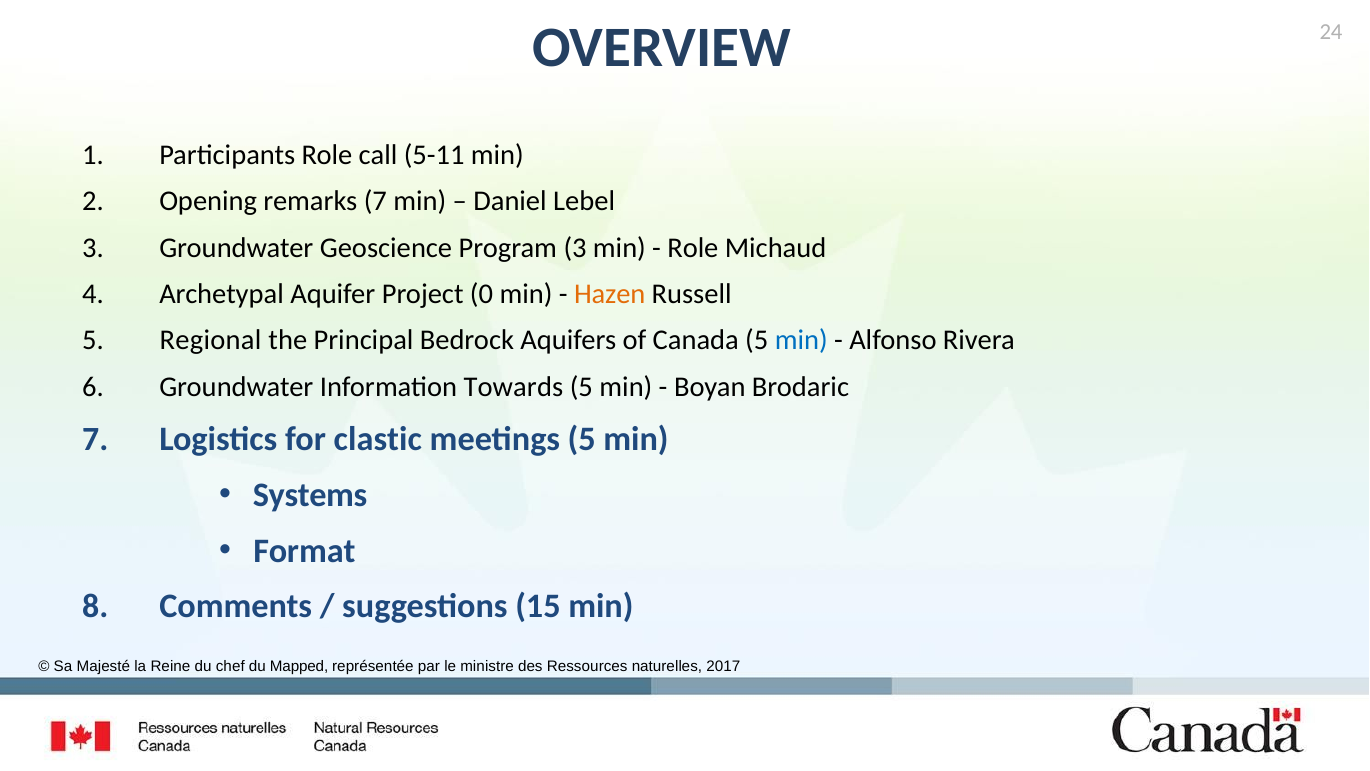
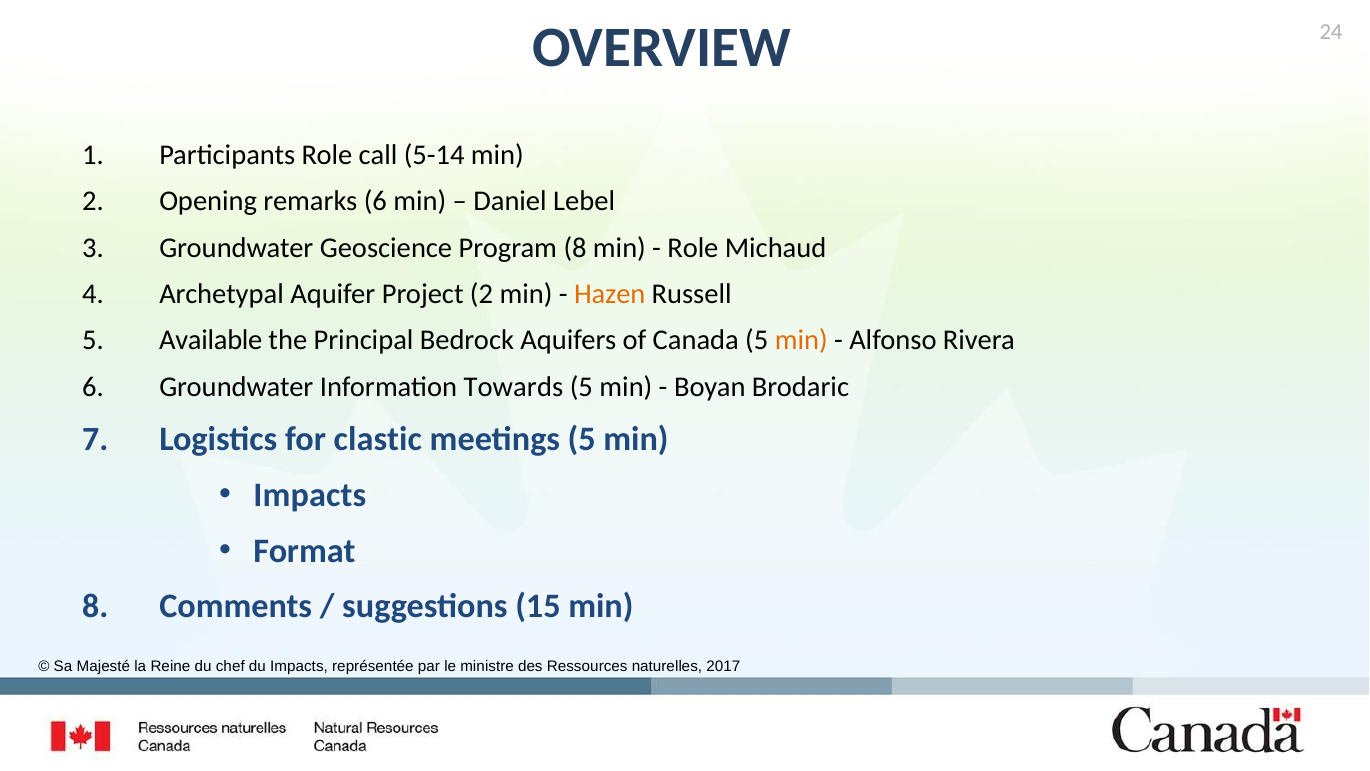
5-11: 5-11 -> 5-14
remarks 7: 7 -> 6
Program 3: 3 -> 8
Project 0: 0 -> 2
Regional: Regional -> Available
min at (801, 340) colour: blue -> orange
Systems at (310, 495): Systems -> Impacts
Mapped at (299, 666): Mapped -> Impacts
